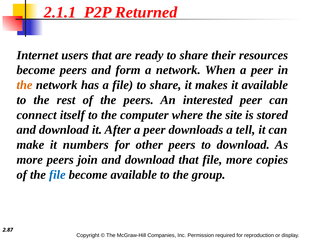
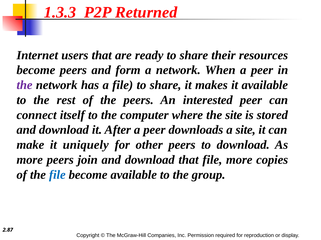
2.1.1: 2.1.1 -> 1.3.3
the at (24, 85) colour: orange -> purple
a tell: tell -> site
numbers: numbers -> uniquely
